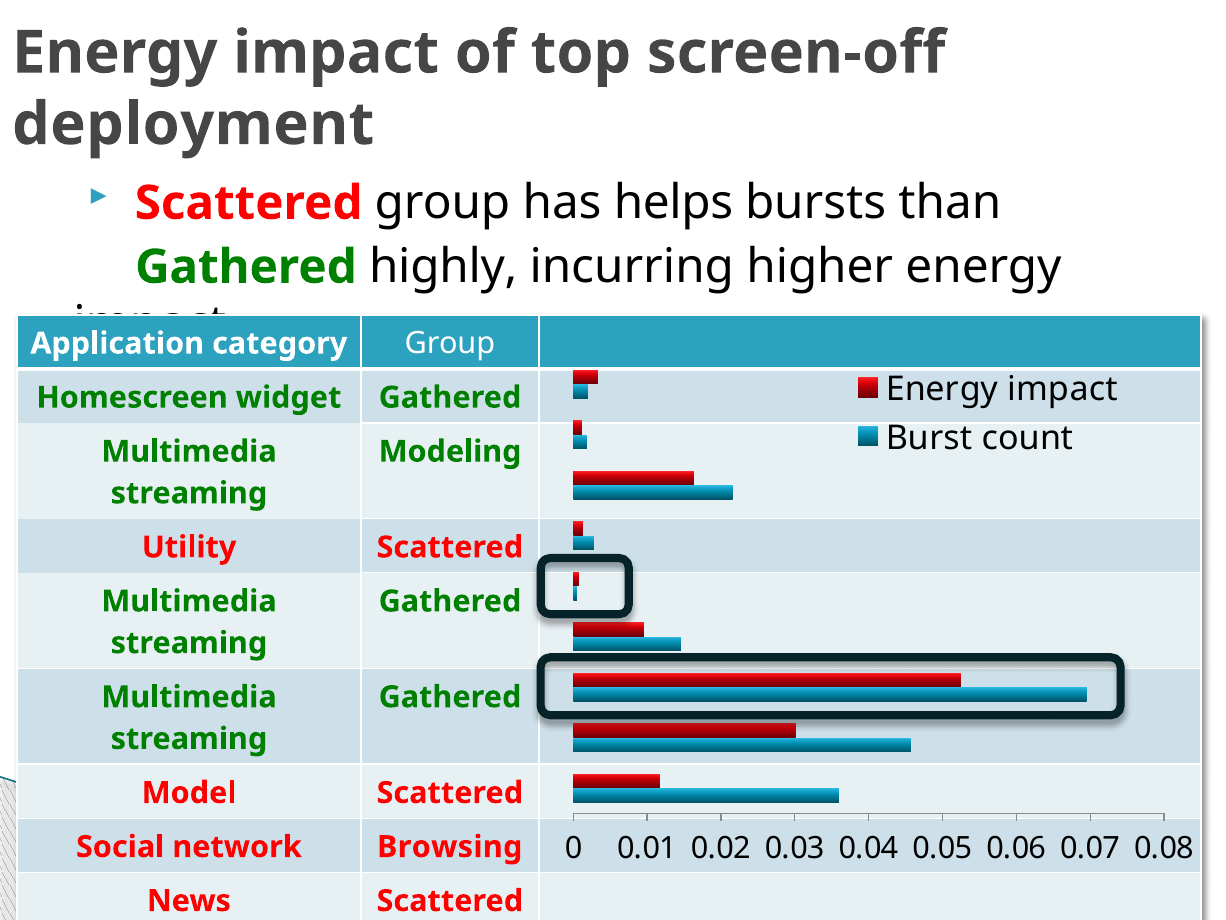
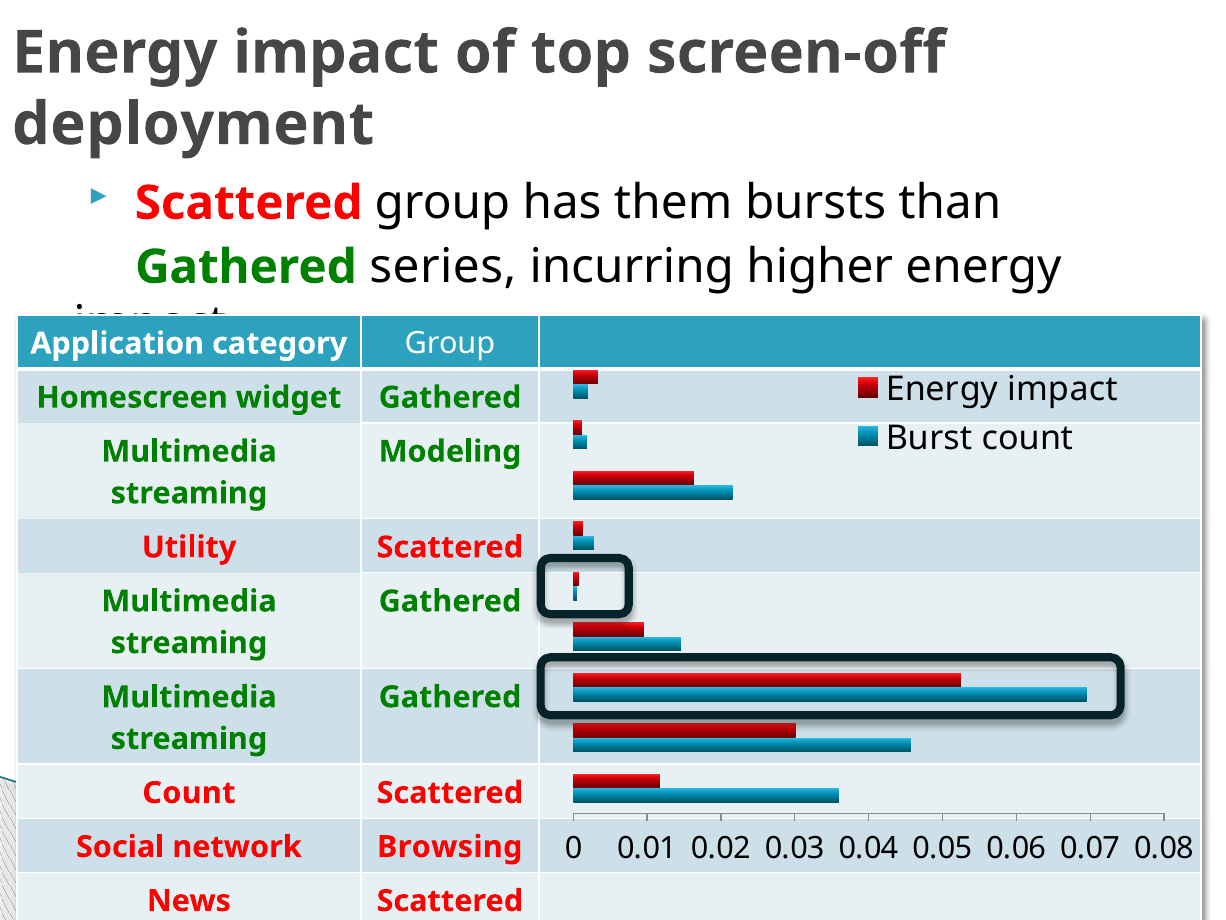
helps: helps -> them
highly: highly -> series
Model at (189, 792): Model -> Count
